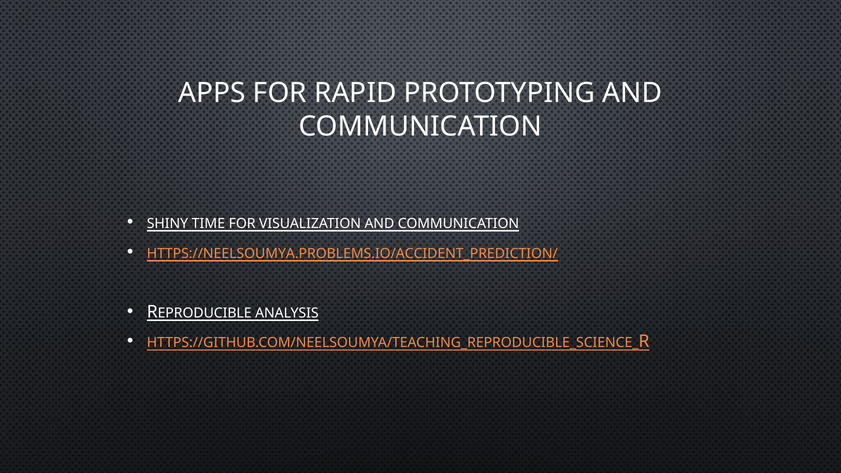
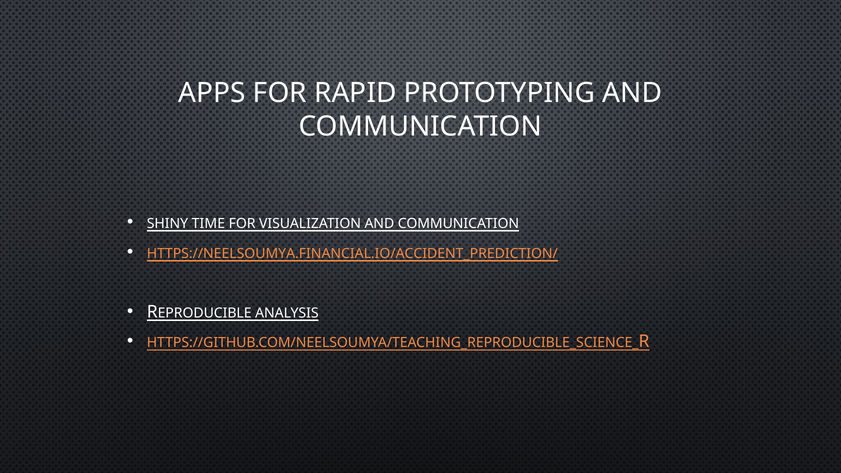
HTTPS://NEELSOUMYA.PROBLEMS.IO/ACCIDENT_PREDICTION/: HTTPS://NEELSOUMYA.PROBLEMS.IO/ACCIDENT_PREDICTION/ -> HTTPS://NEELSOUMYA.FINANCIAL.IO/ACCIDENT_PREDICTION/
